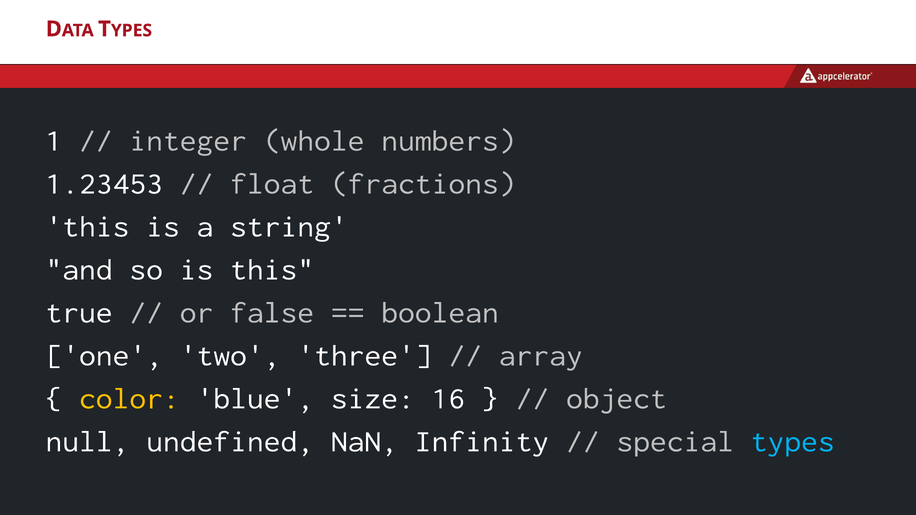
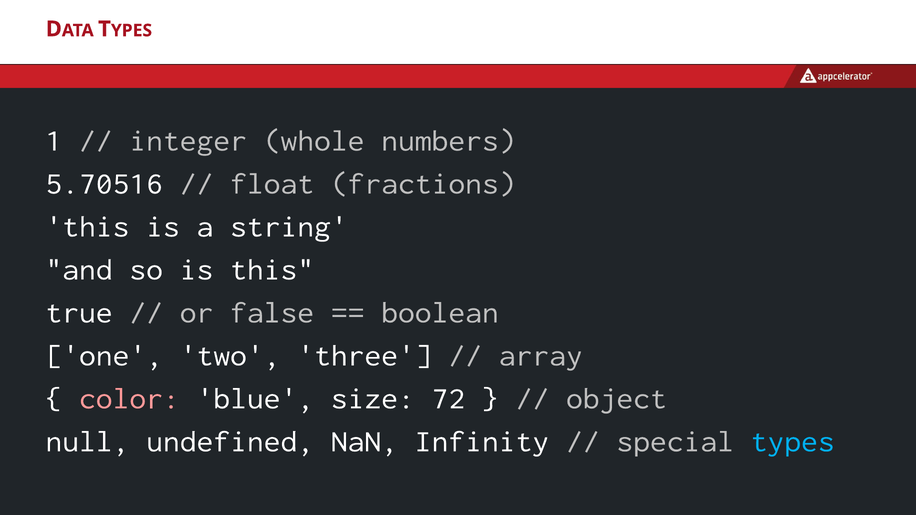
1.23453: 1.23453 -> 5.70516
color colour: yellow -> pink
16: 16 -> 72
